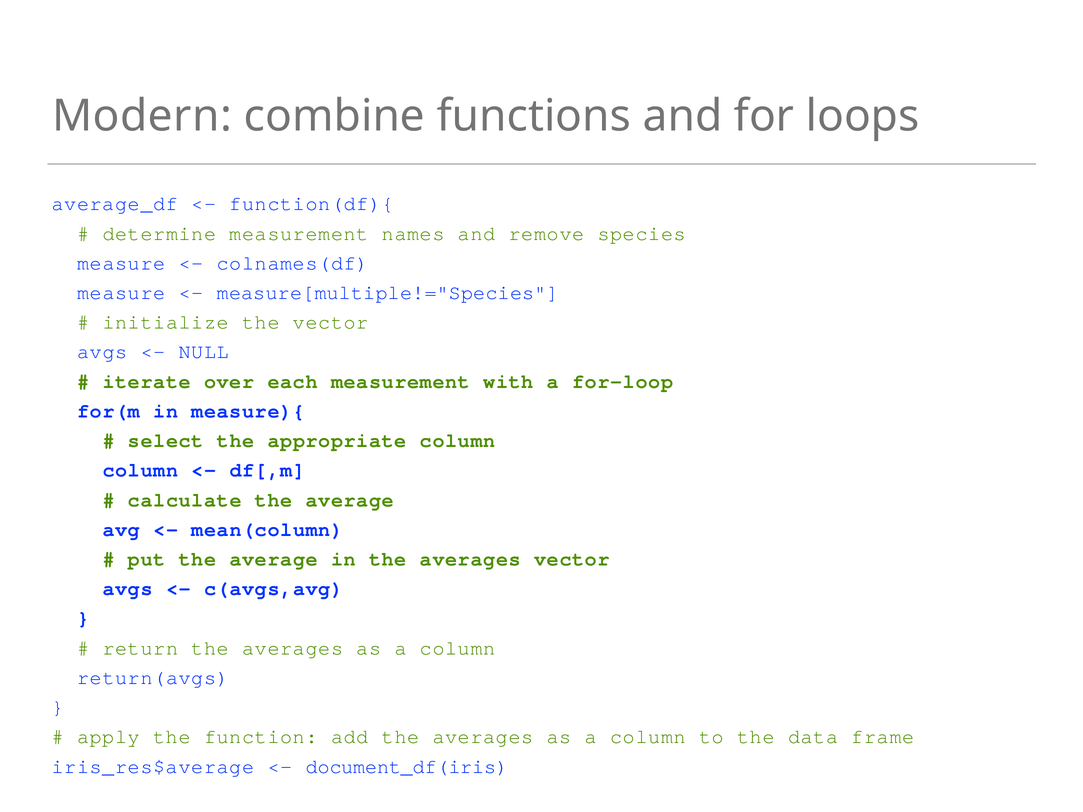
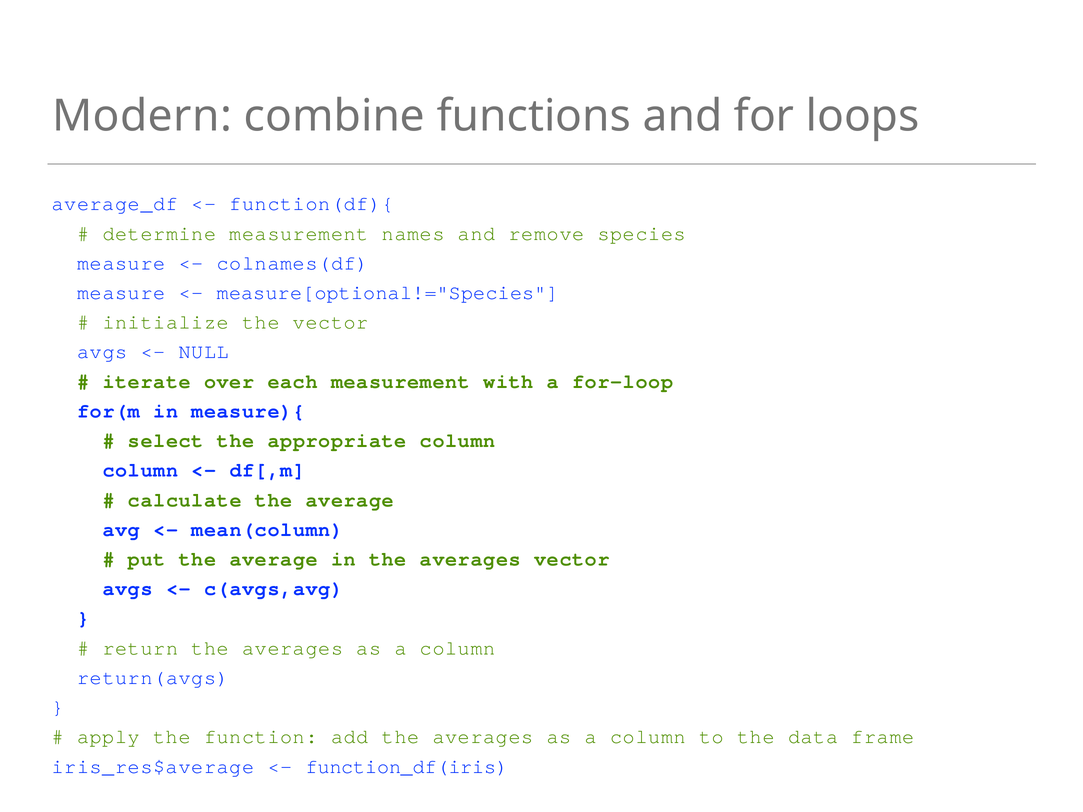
measure[multiple!="Species: measure[multiple!="Species -> measure[optional!="Species
document_df(iris: document_df(iris -> function_df(iris
